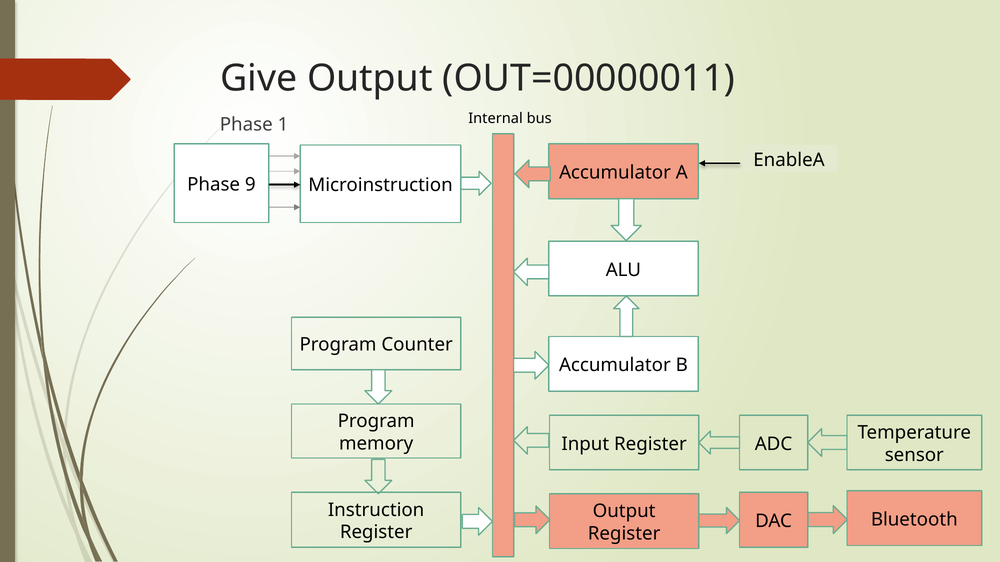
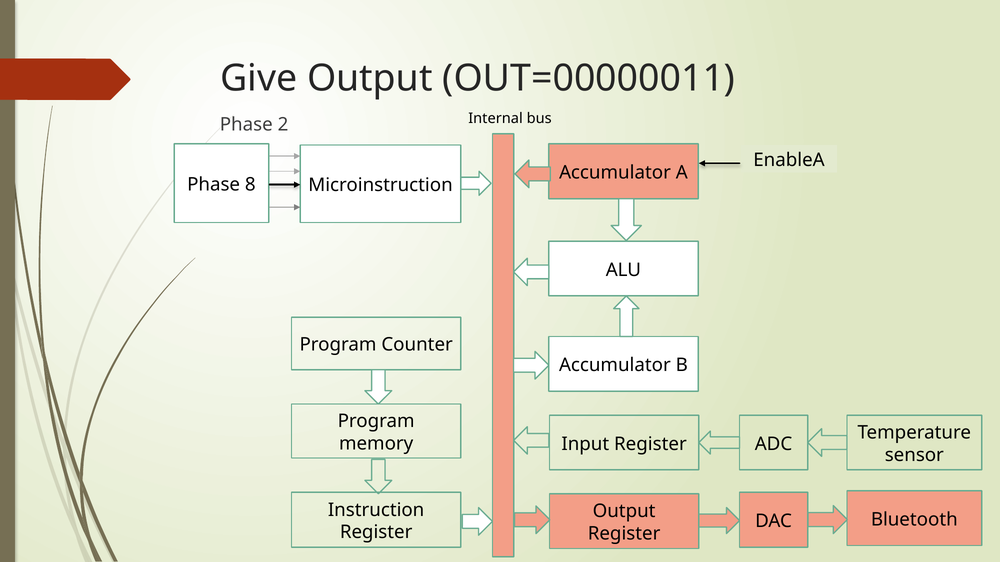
1: 1 -> 2
9: 9 -> 8
